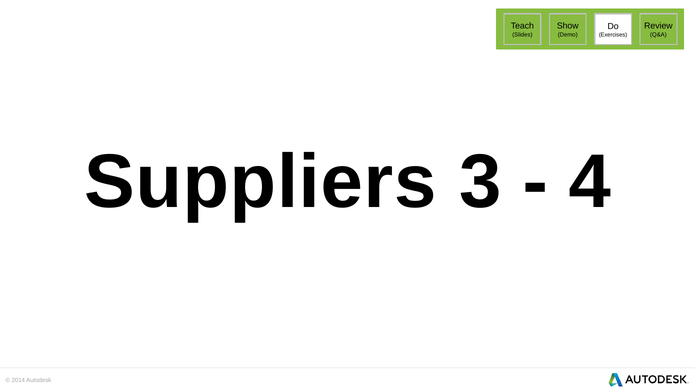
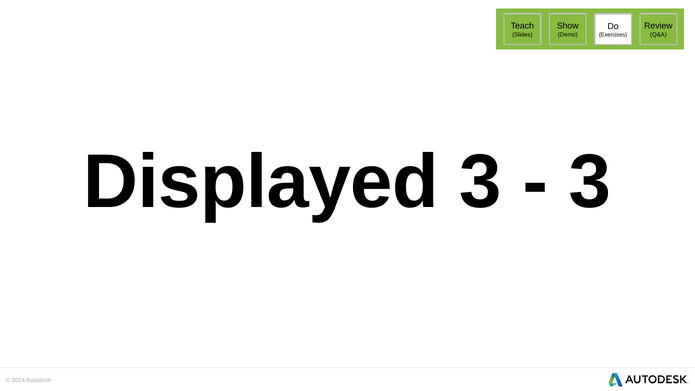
Suppliers: Suppliers -> Displayed
4 at (590, 182): 4 -> 3
